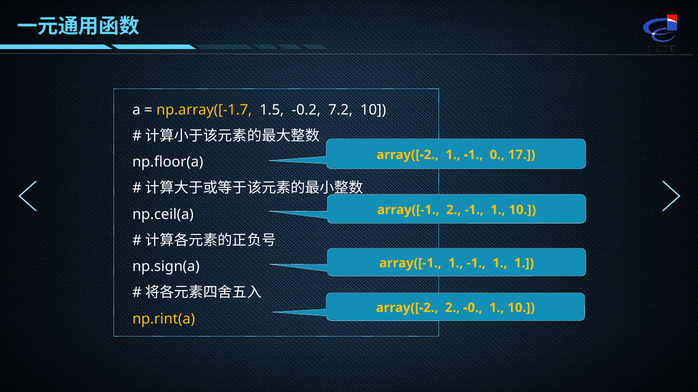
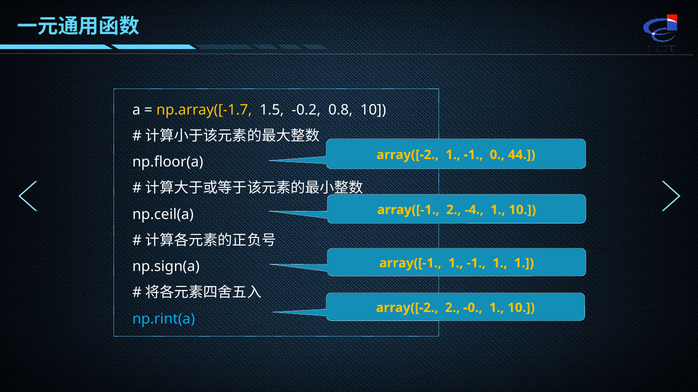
7.2: 7.2 -> 0.8
17: 17 -> 44
2 -1: -1 -> -4
np.rint(a colour: yellow -> light blue
